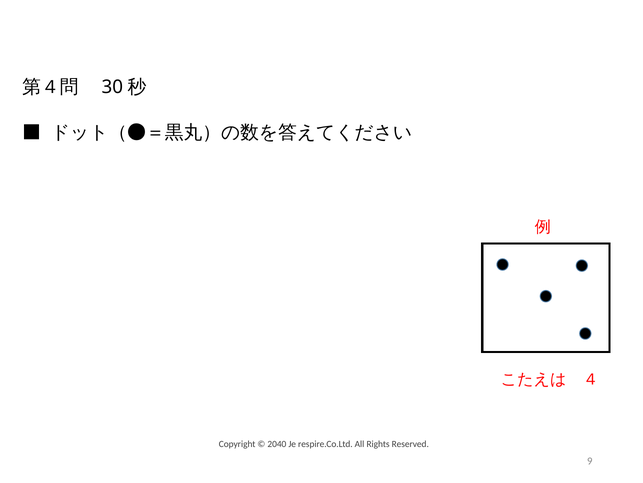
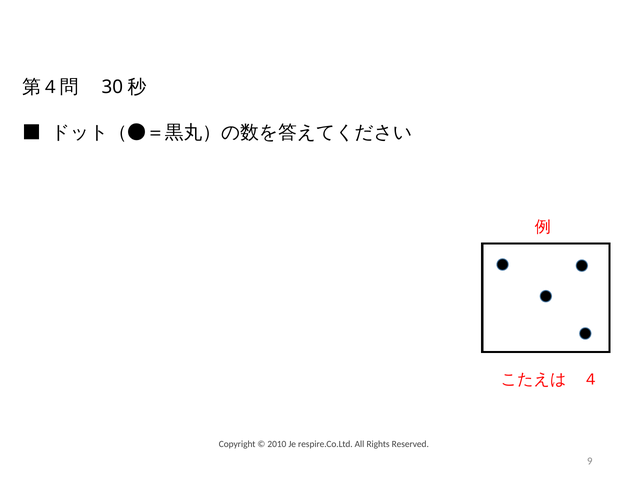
2040: 2040 -> 2010
